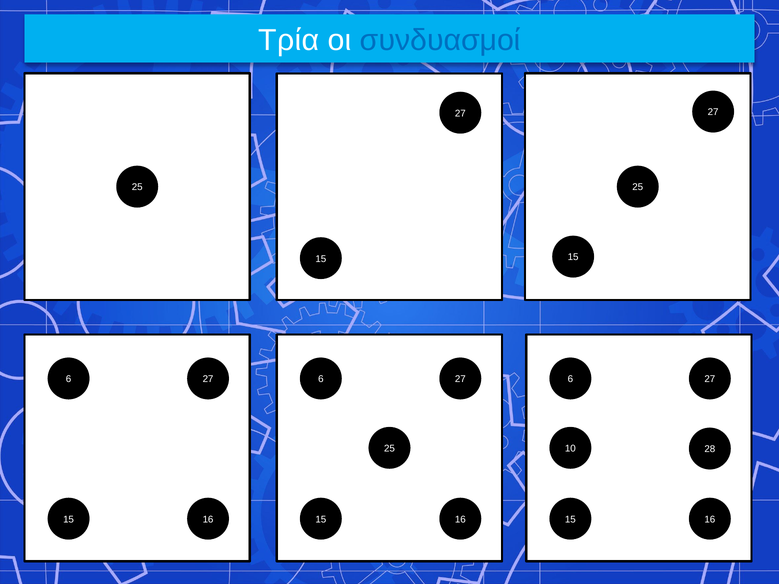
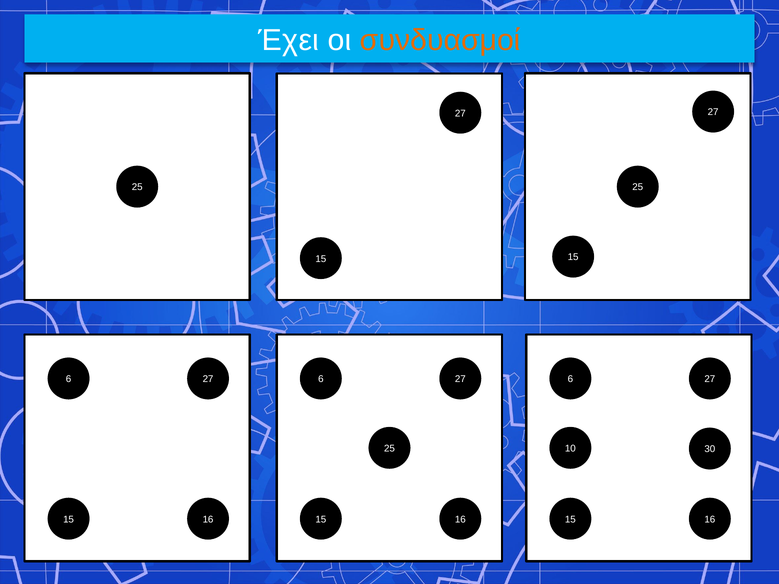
Τρία: Τρία -> Έχει
συνδυασμοί colour: blue -> orange
28: 28 -> 30
